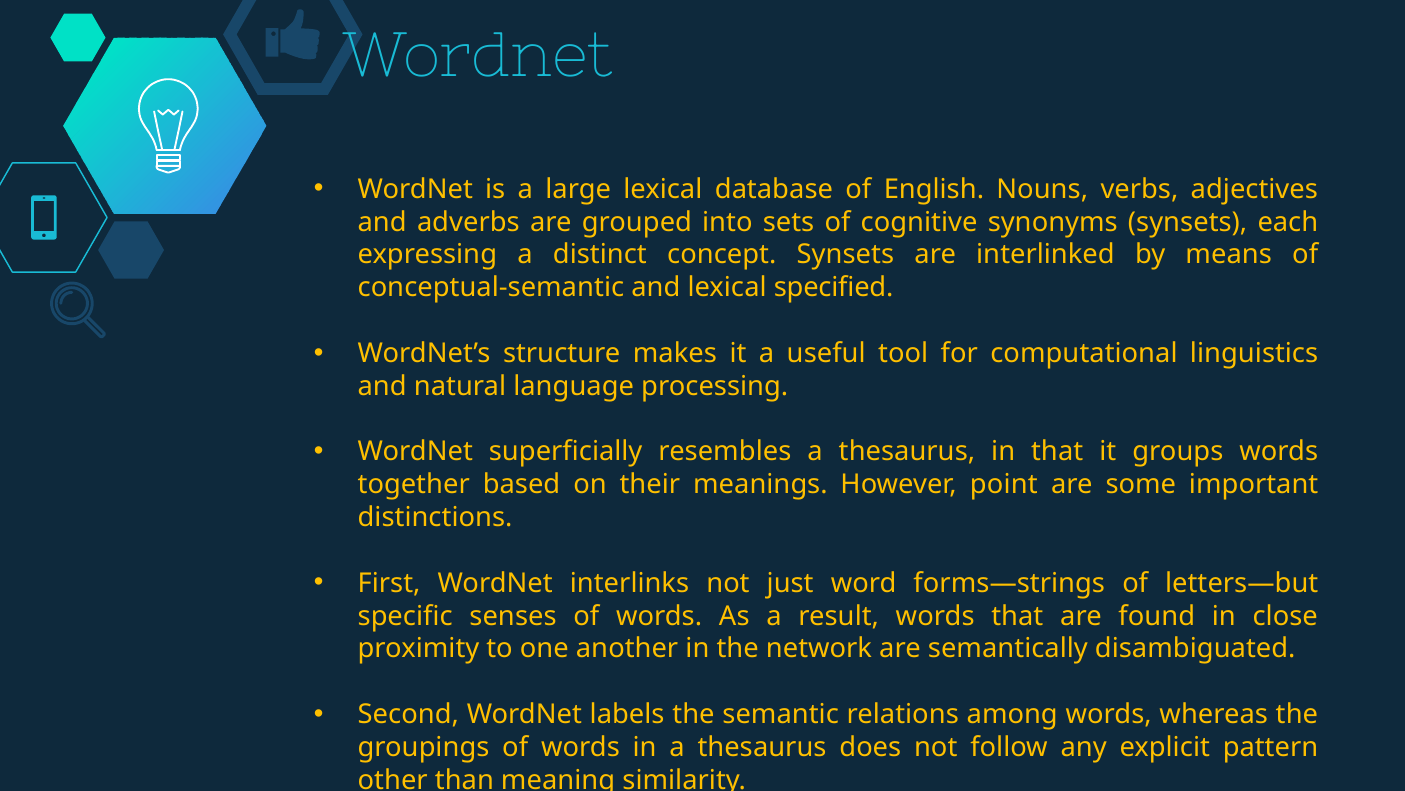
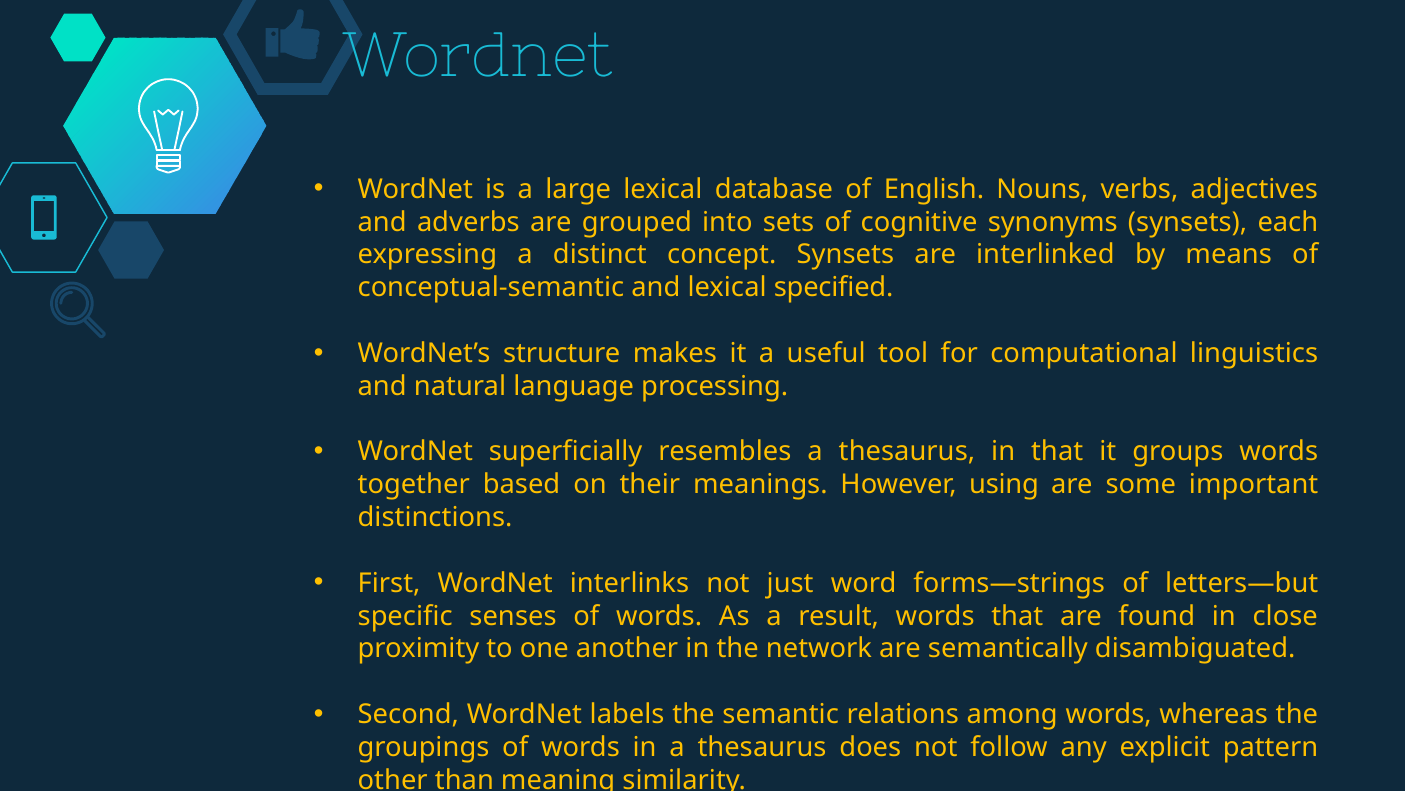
point: point -> using
